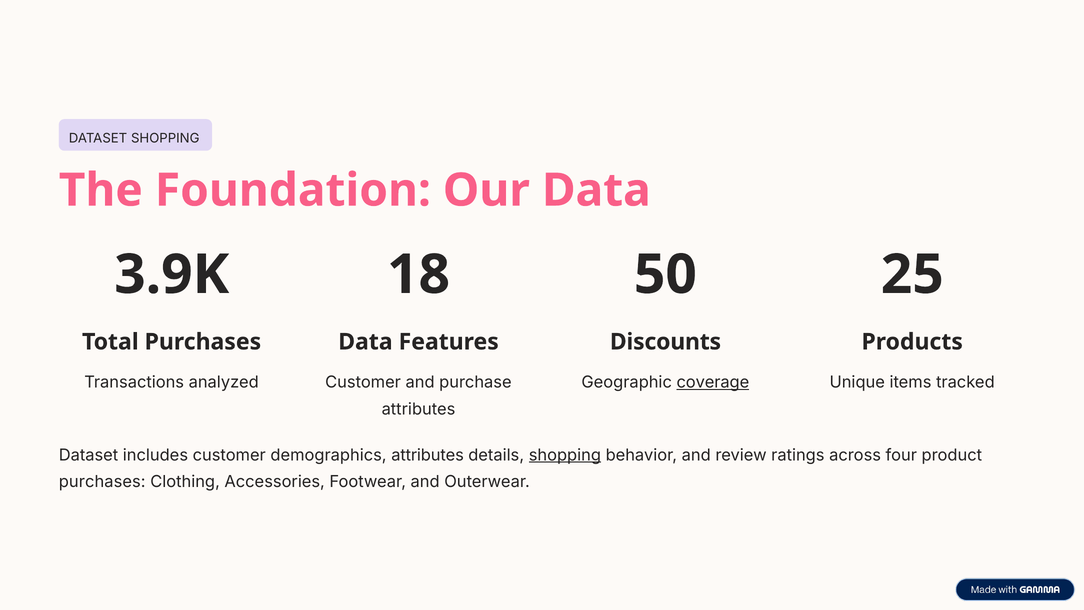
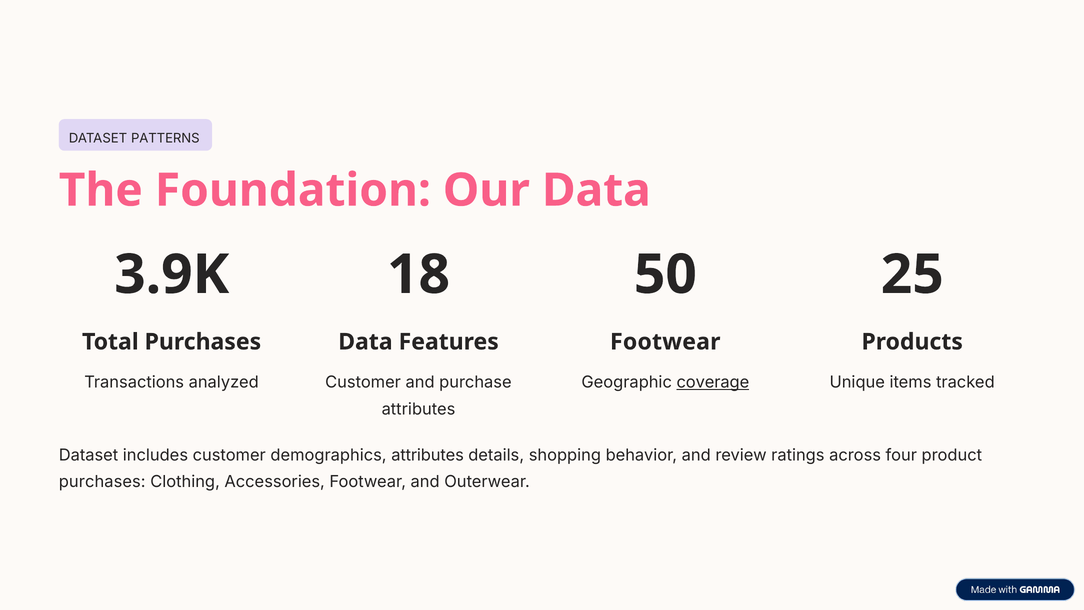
DATASET SHOPPING: SHOPPING -> PATTERNS
Discounts at (665, 342): Discounts -> Footwear
shopping at (565, 455) underline: present -> none
